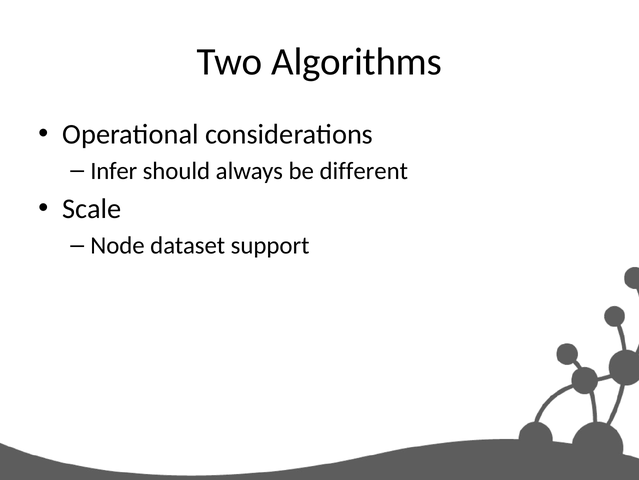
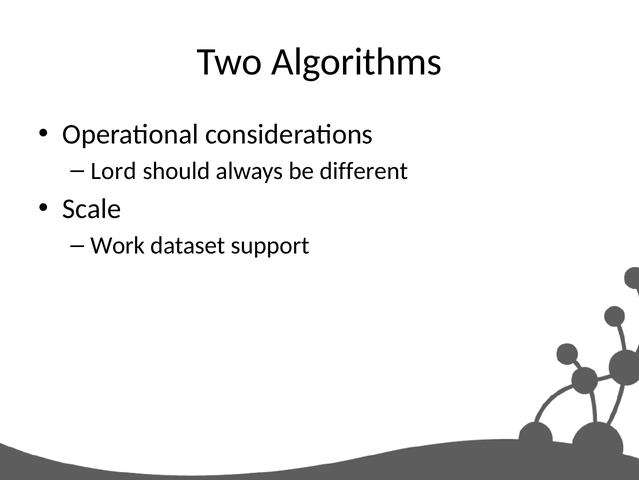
Infer: Infer -> Lord
Node: Node -> Work
